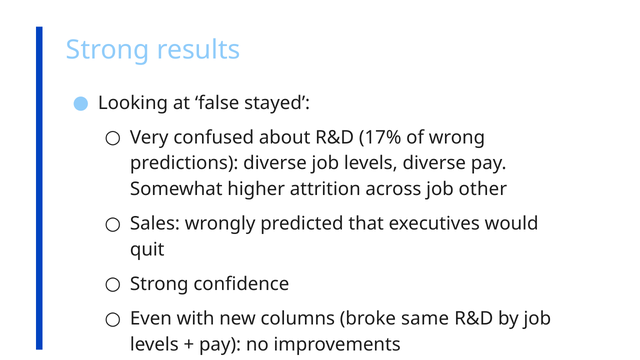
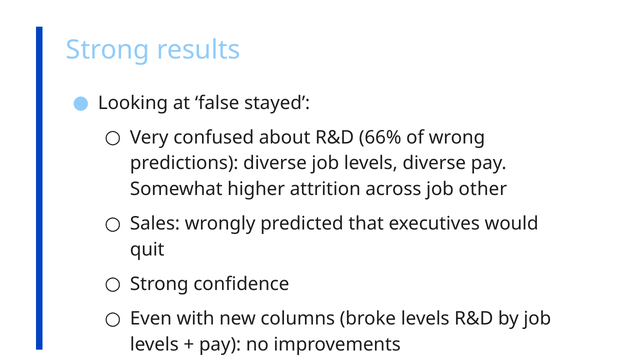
17%: 17% -> 66%
broke same: same -> levels
